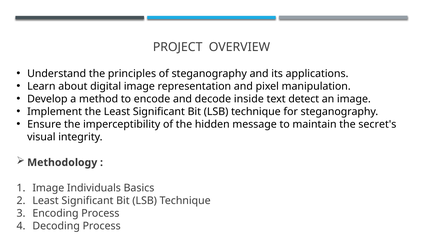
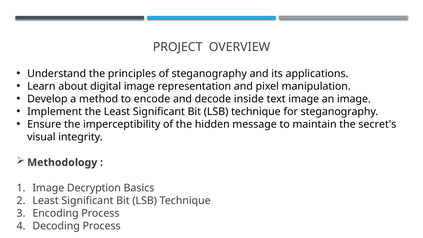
text detect: detect -> image
Individuals: Individuals -> Decryption
